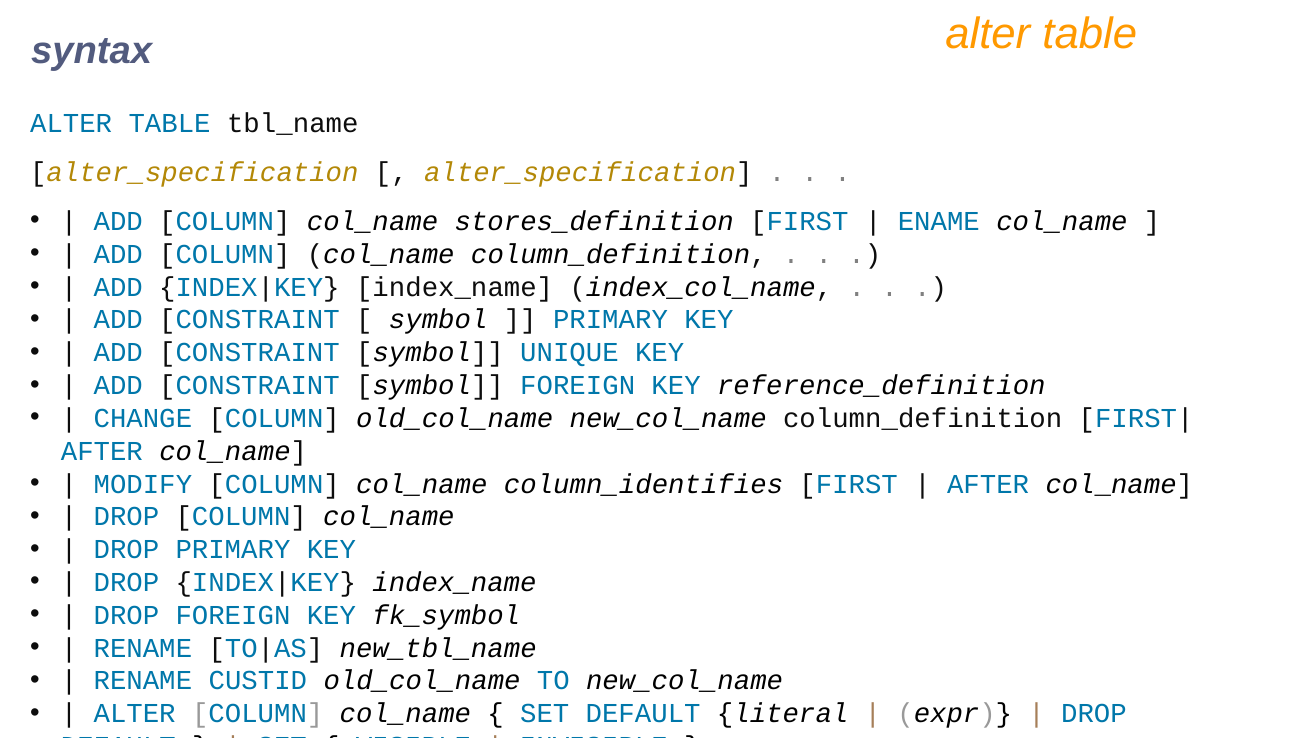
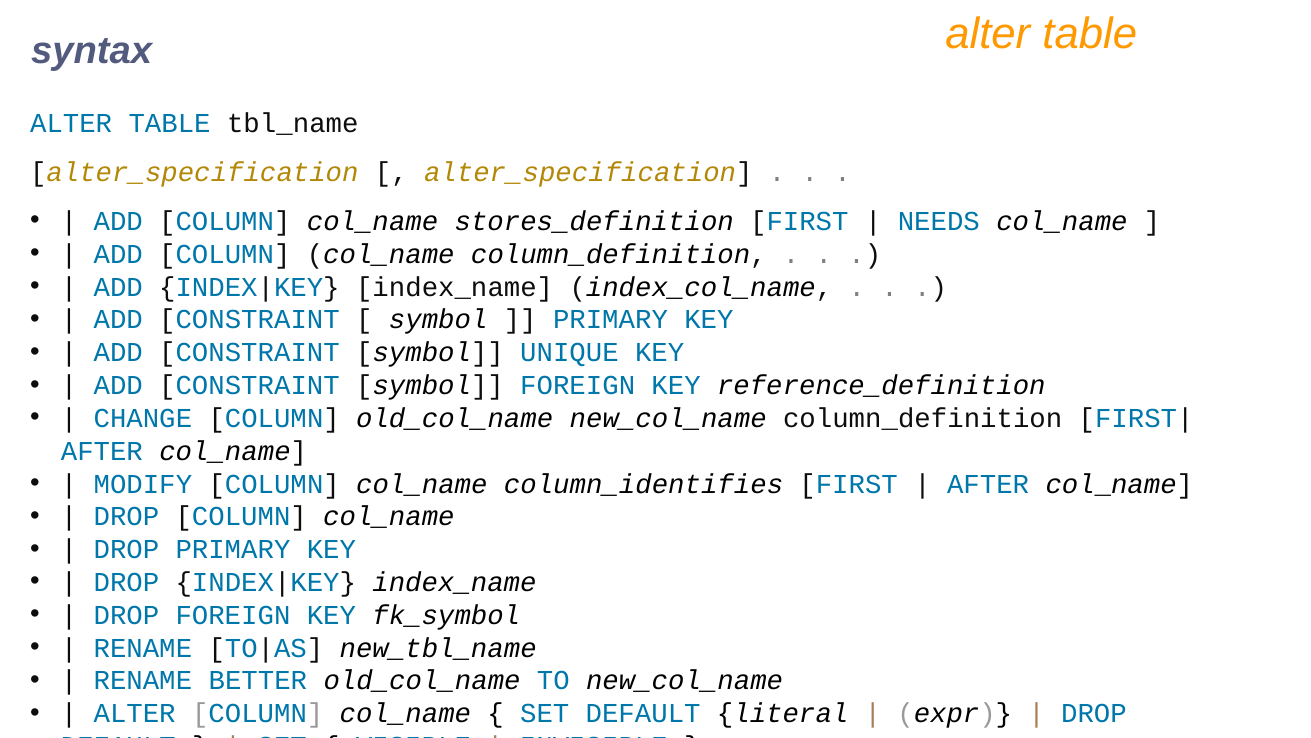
ENAME: ENAME -> NEEDS
CUSTID: CUSTID -> BETTER
